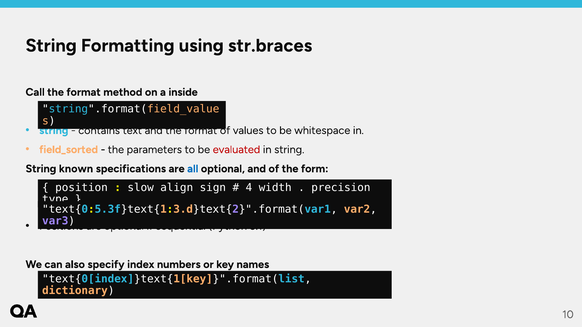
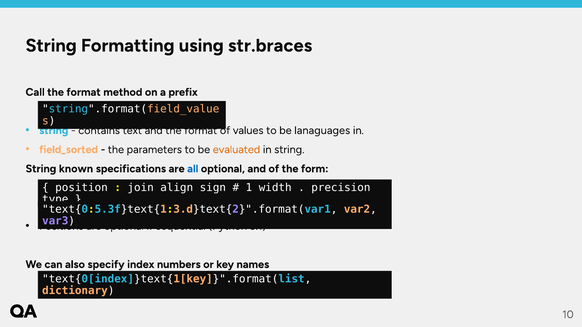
inside: inside -> prefix
whitespace: whitespace -> lanaguages
evaluated colour: red -> orange
slow: slow -> join
4: 4 -> 1
